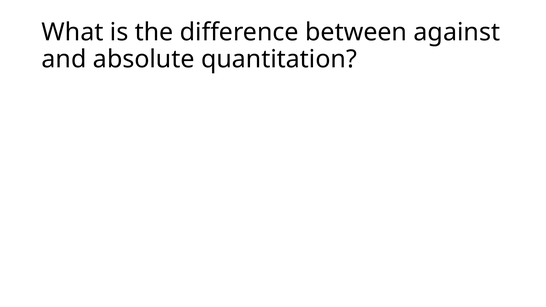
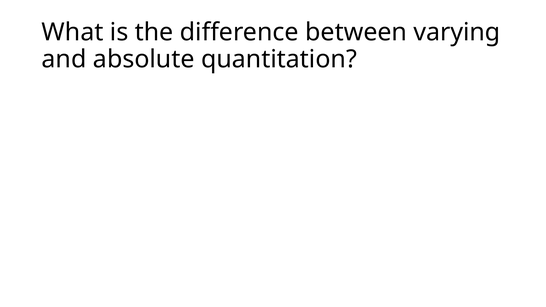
against: against -> varying
